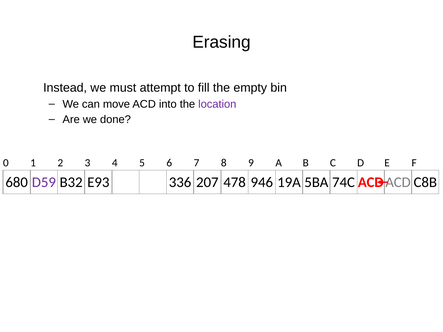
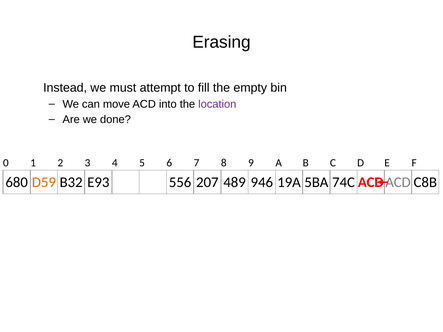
D59 colour: purple -> orange
336: 336 -> 556
478: 478 -> 489
